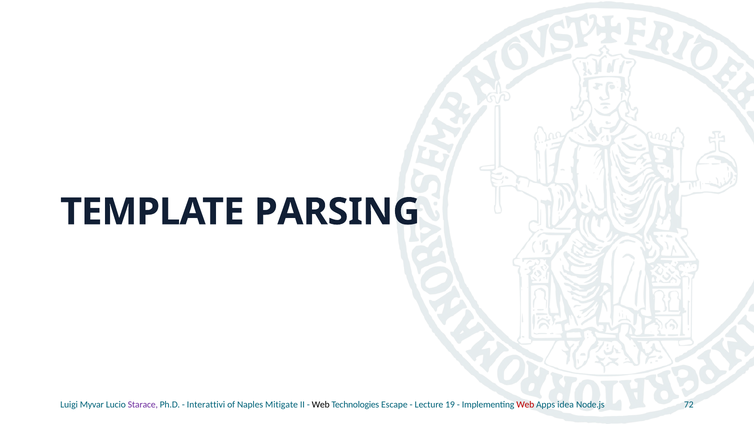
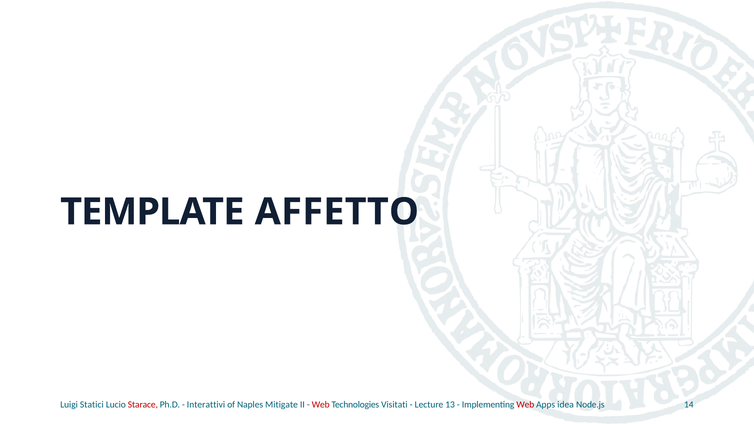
PARSING: PARSING -> AFFETTO
Myvar: Myvar -> Statici
Starace colour: purple -> red
Web at (321, 405) colour: black -> red
Escape: Escape -> Visitati
19: 19 -> 13
72: 72 -> 14
